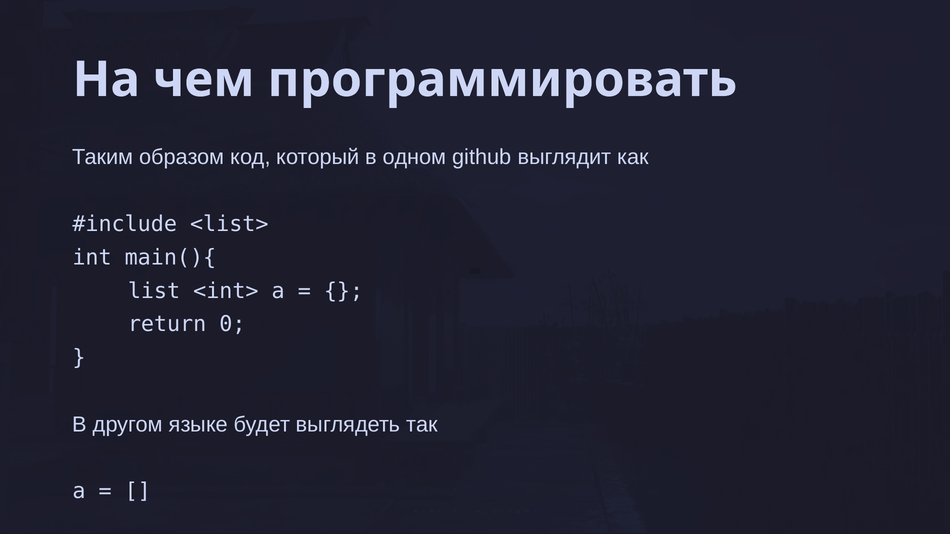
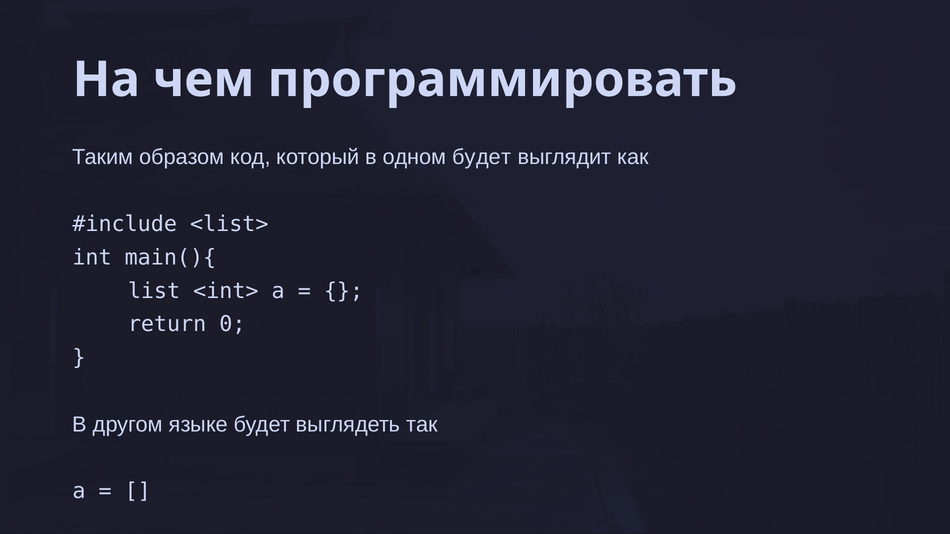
одном github: github -> будет
